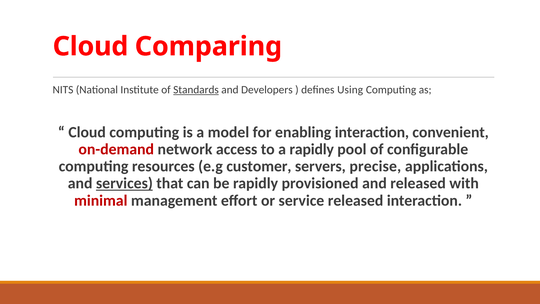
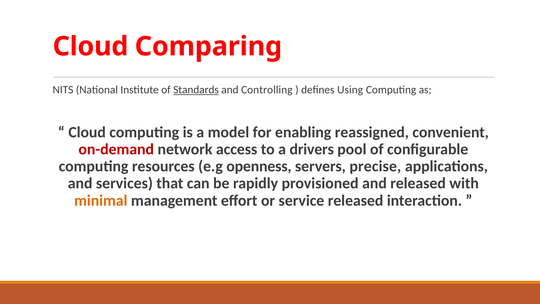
Developers: Developers -> Controlling
enabling interaction: interaction -> reassigned
a rapidly: rapidly -> drivers
customer: customer -> openness
services underline: present -> none
minimal colour: red -> orange
